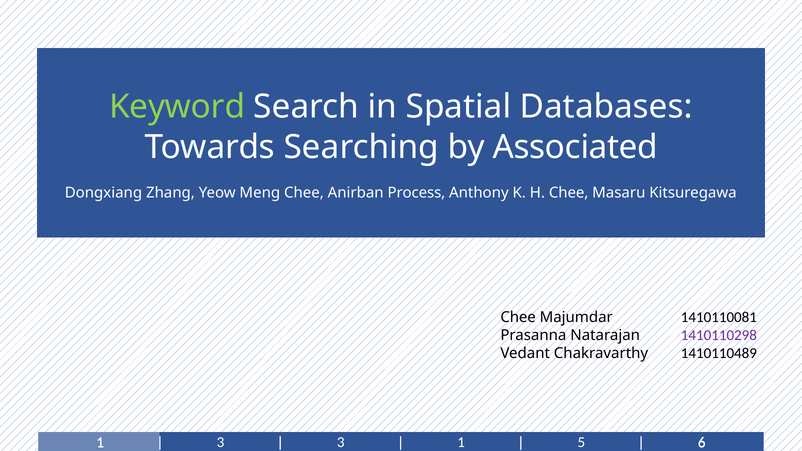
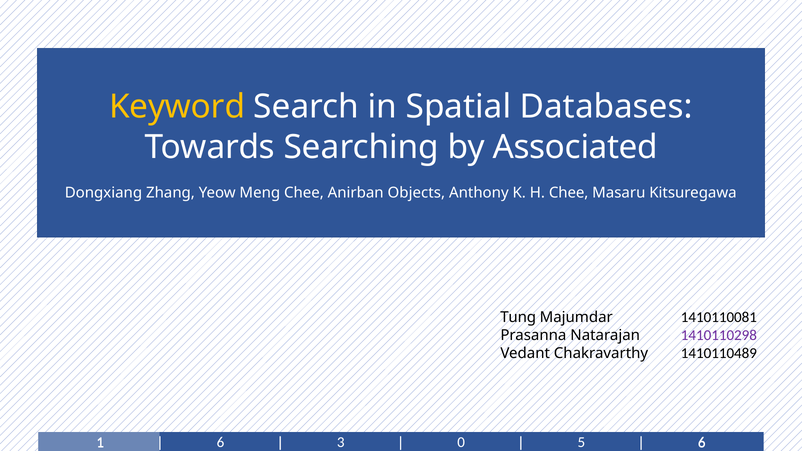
Keyword colour: light green -> yellow
Process: Process -> Objects
Chee at (518, 317): Chee -> Tung
3 at (220, 443): 3 -> 6
1 at (461, 443): 1 -> 0
